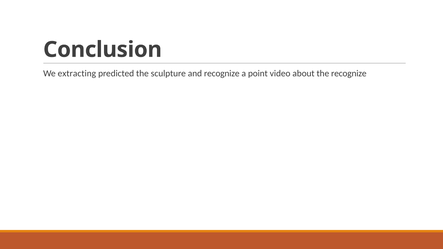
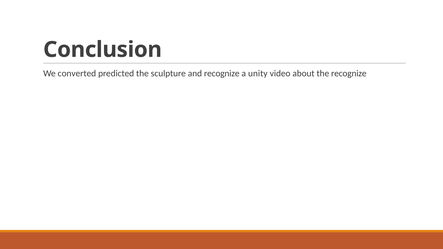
extracting: extracting -> converted
point: point -> unity
